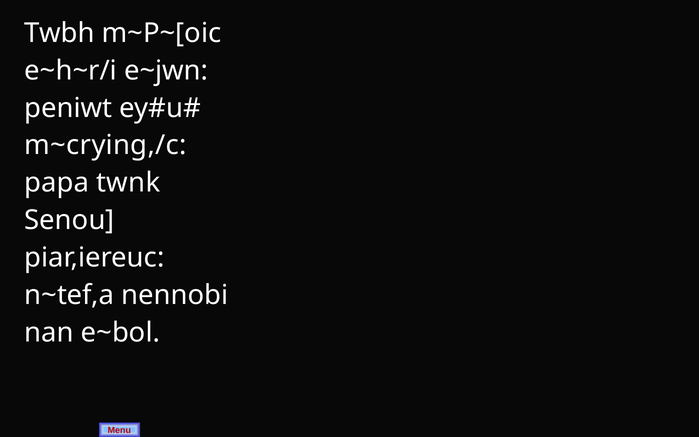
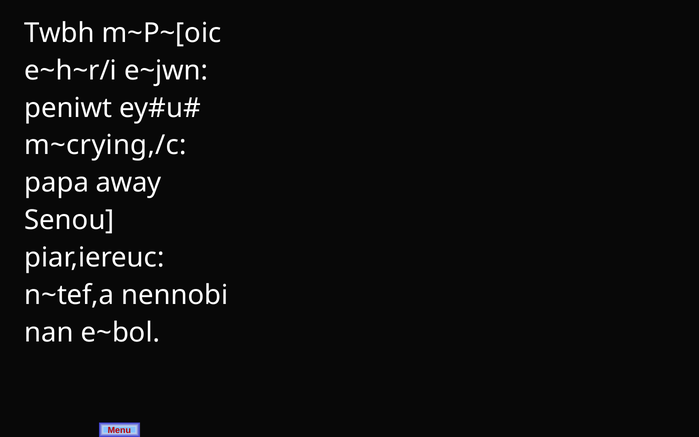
twnk: twnk -> away
